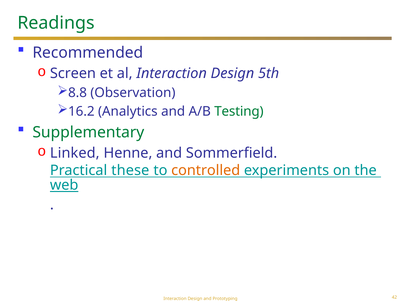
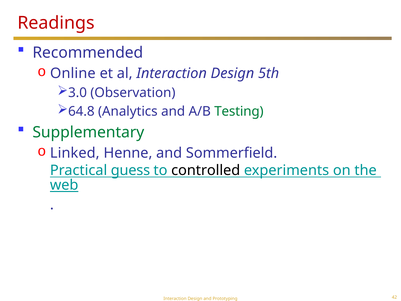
Readings colour: green -> red
Screen: Screen -> Online
8.8: 8.8 -> 3.0
16.2: 16.2 -> 64.8
these: these -> guess
controlled colour: orange -> black
